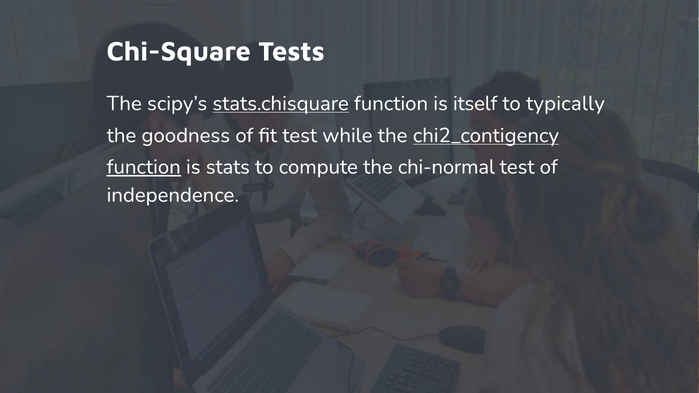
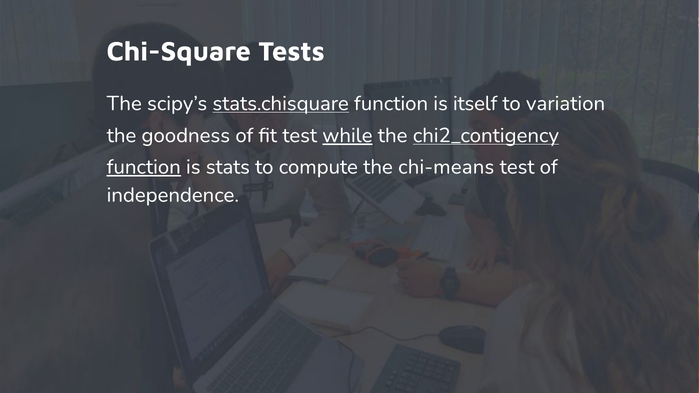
typically: typically -> variation
while underline: none -> present
chi-normal: chi-normal -> chi-means
